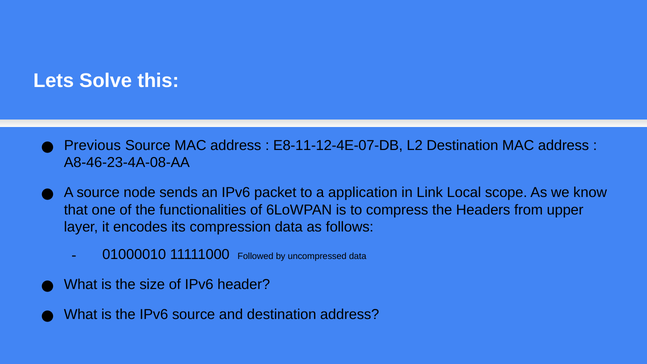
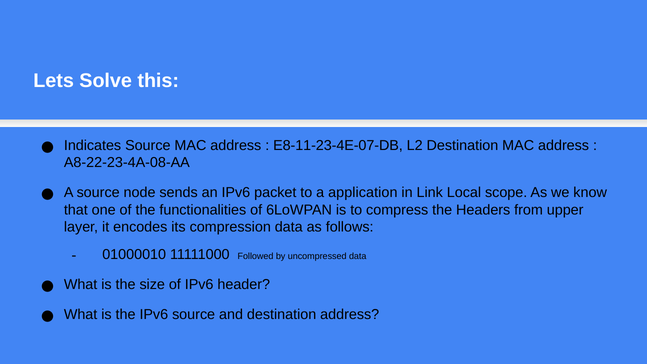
Previous: Previous -> Indicates
E8-11-12-4E-07-DB: E8-11-12-4E-07-DB -> E8-11-23-4E-07-DB
A8-46-23-4A-08-AA: A8-46-23-4A-08-AA -> A8-22-23-4A-08-AA
